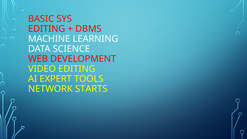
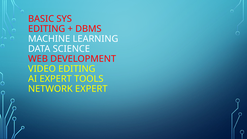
NETWORK STARTS: STARTS -> EXPERT
